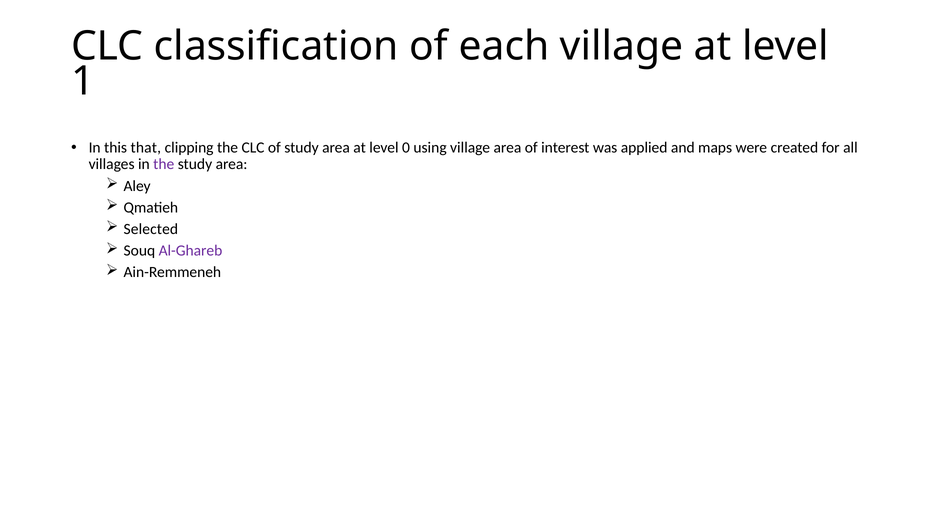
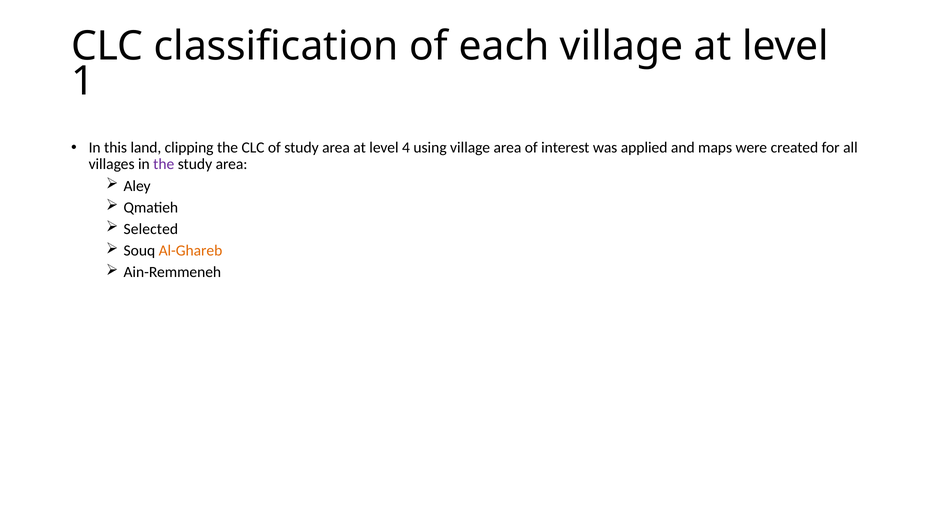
that: that -> land
0: 0 -> 4
Al-Ghareb colour: purple -> orange
